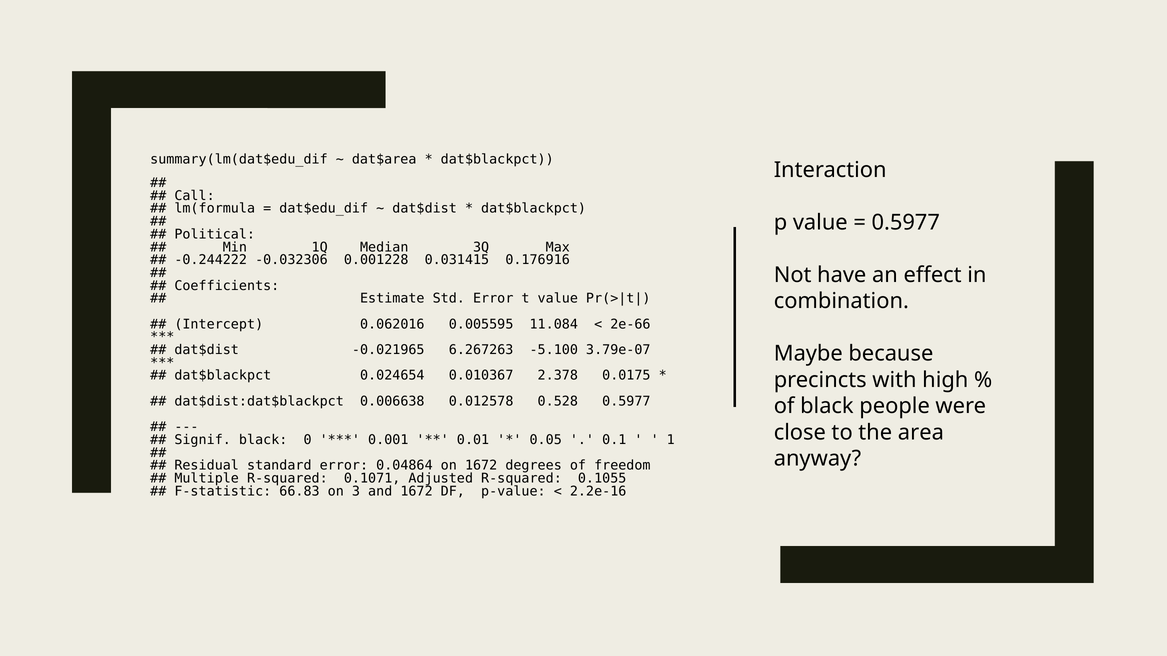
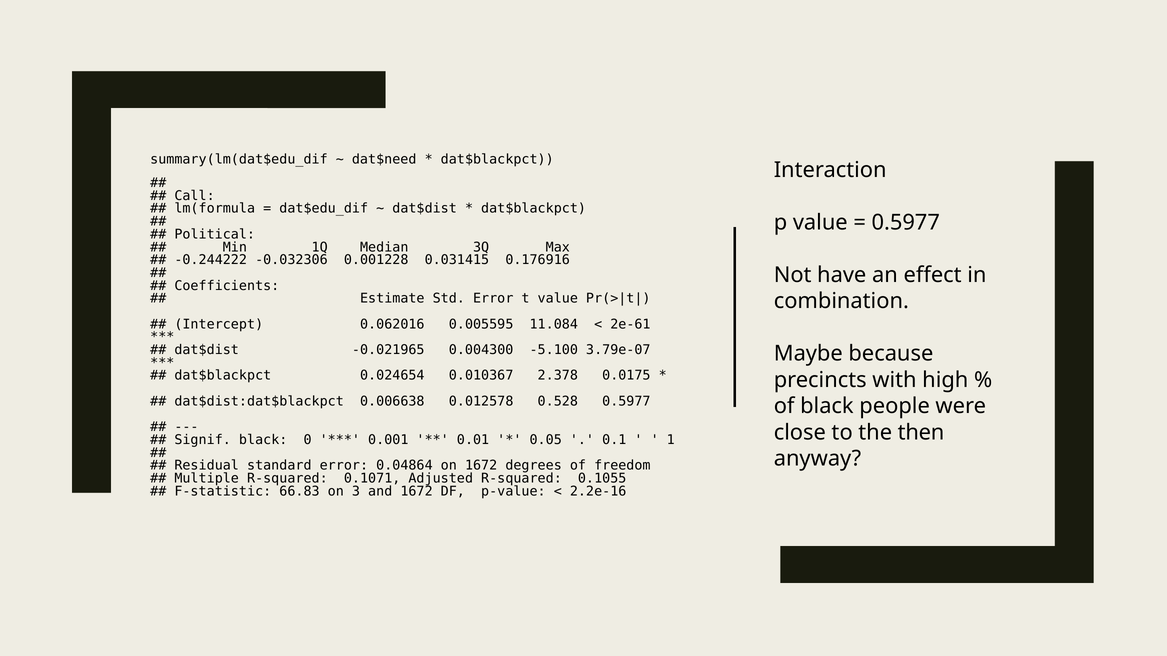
dat$area: dat$area -> dat$need
2e-66: 2e-66 -> 2e-61
6.267263: 6.267263 -> 0.004300
area: area -> then
